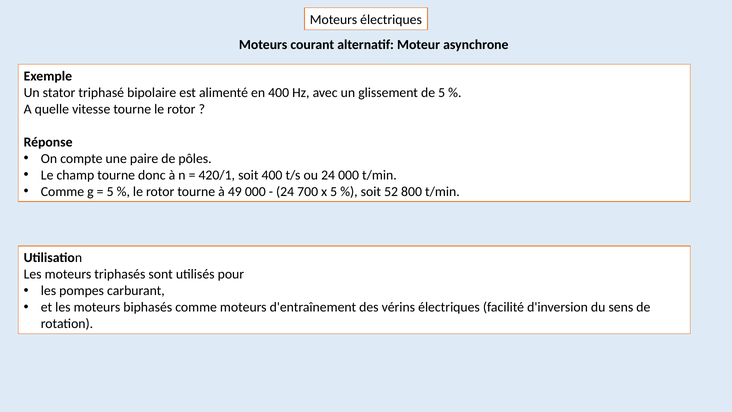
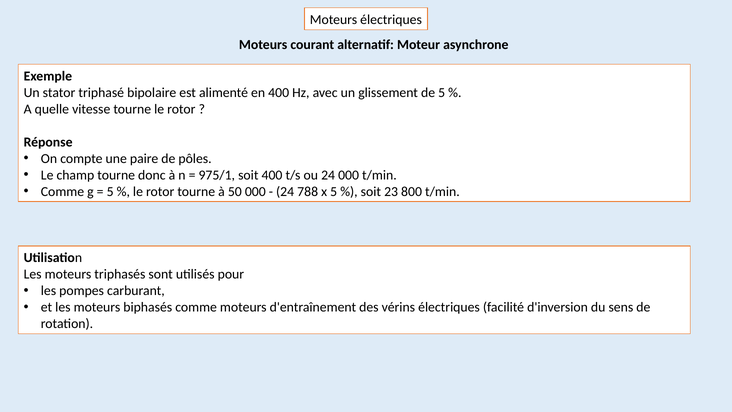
420/1: 420/1 -> 975/1
49: 49 -> 50
700: 700 -> 788
52: 52 -> 23
